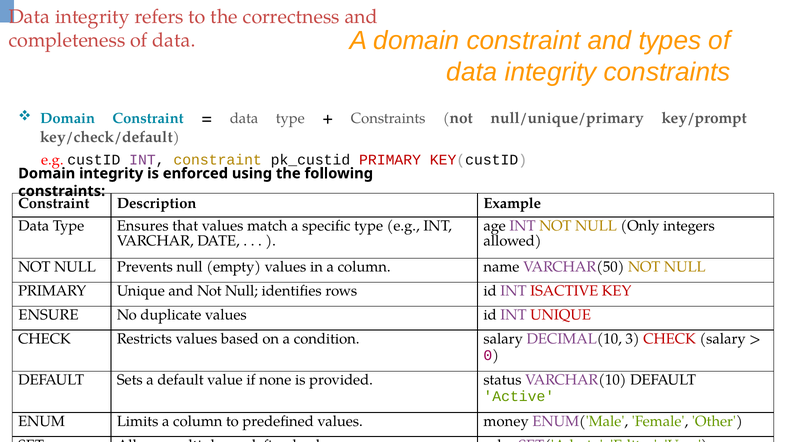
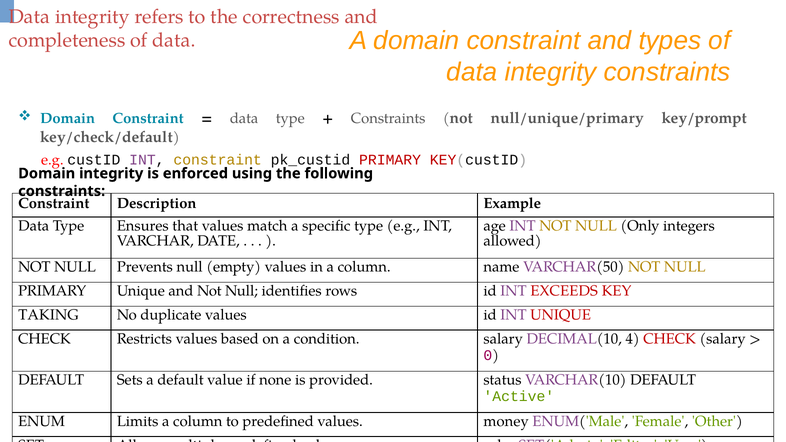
ISACTIVE: ISACTIVE -> EXCEEDS
ENSURE: ENSURE -> TAKING
3: 3 -> 4
